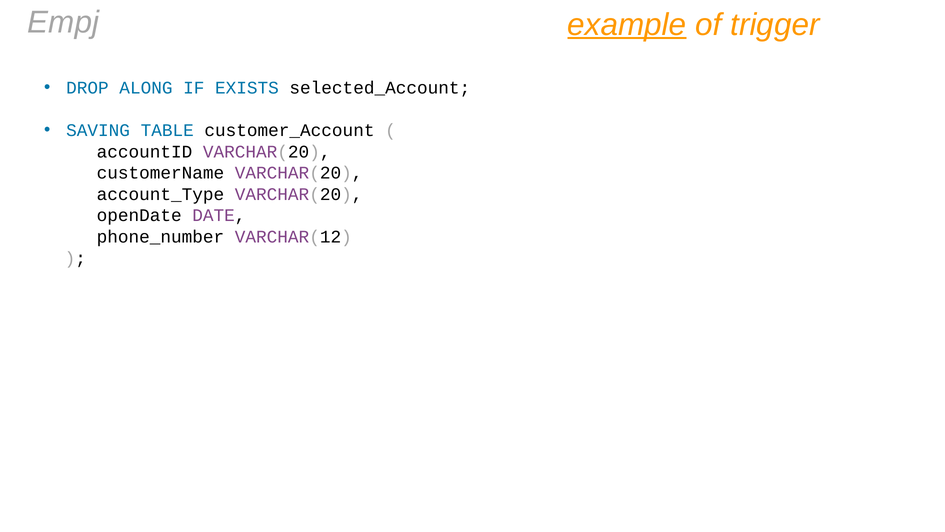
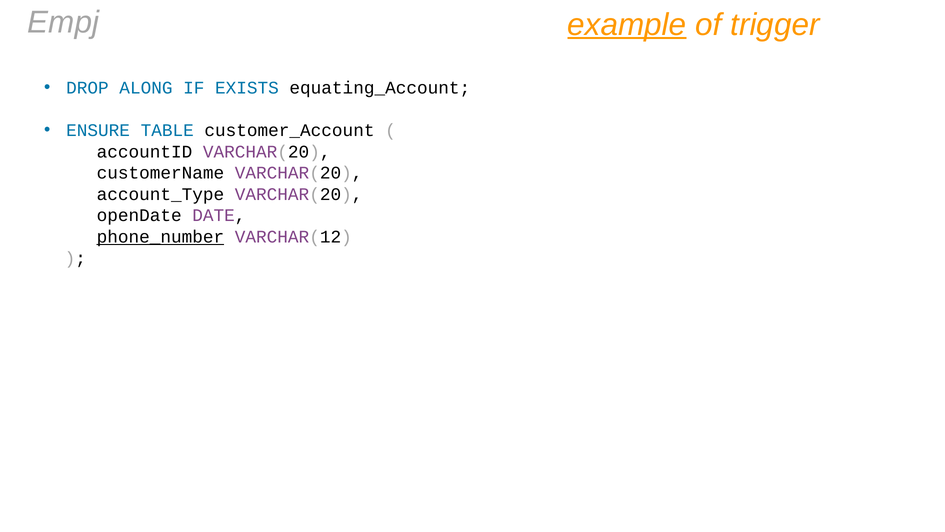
selected_Account: selected_Account -> equating_Account
SAVING: SAVING -> ENSURE
phone_number underline: none -> present
